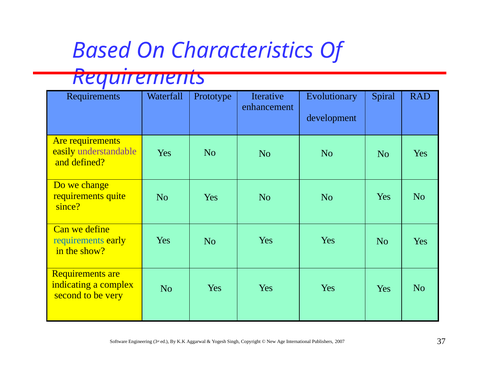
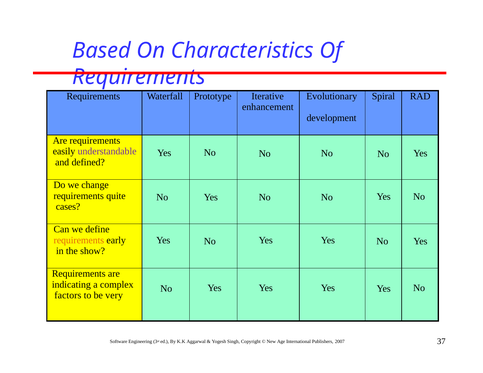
since: since -> cases
requirements at (79, 240) colour: blue -> orange
second: second -> factors
